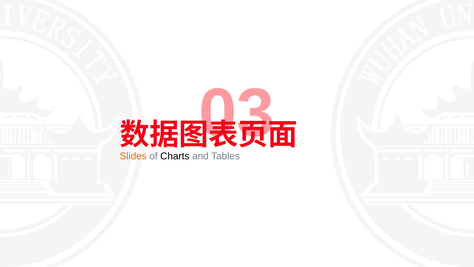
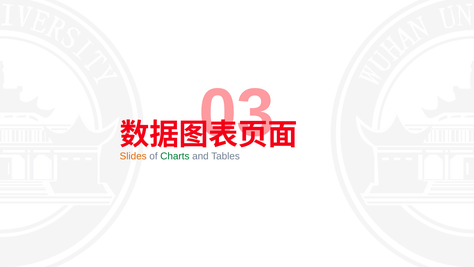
Charts colour: black -> green
